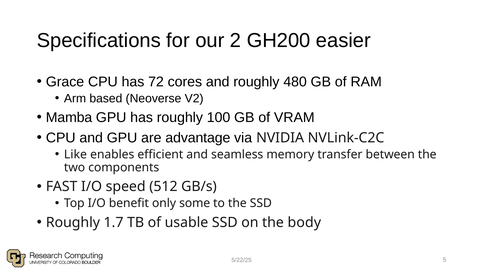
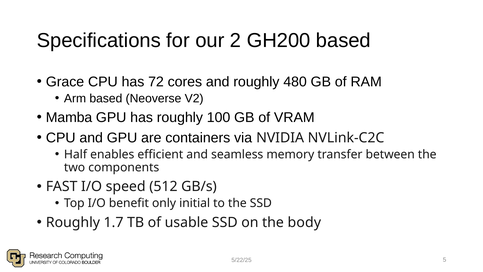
GH200 easier: easier -> based
advantage: advantage -> containers
Like: Like -> Half
some: some -> initial
